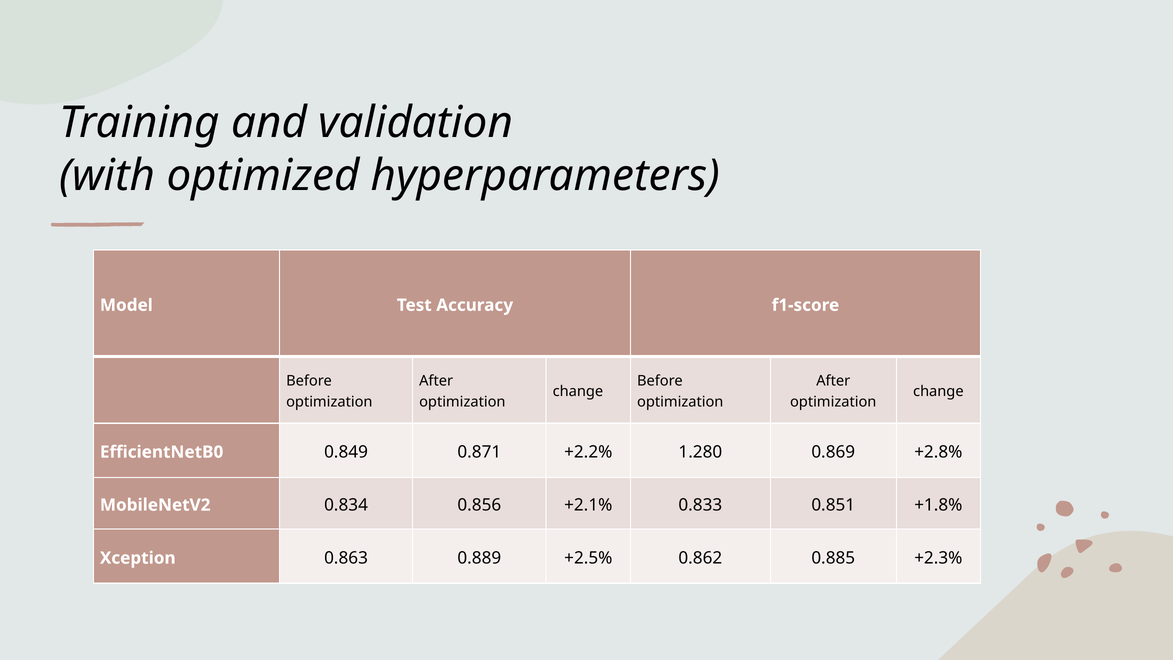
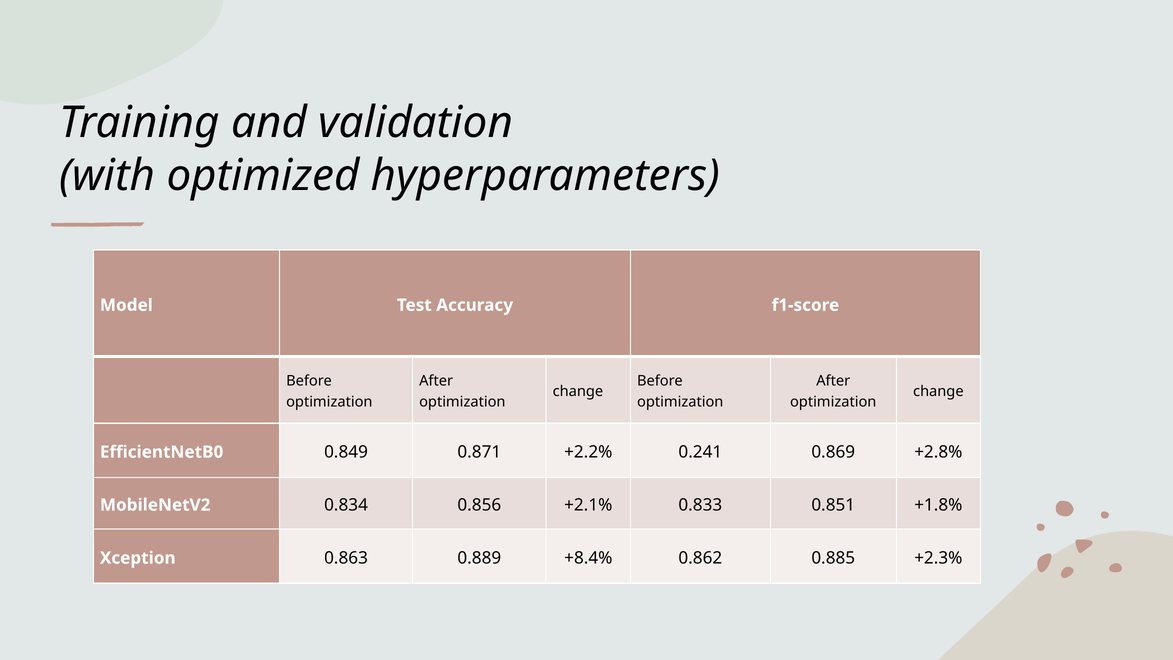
1.280: 1.280 -> 0.241
+2.5%: +2.5% -> +8.4%
